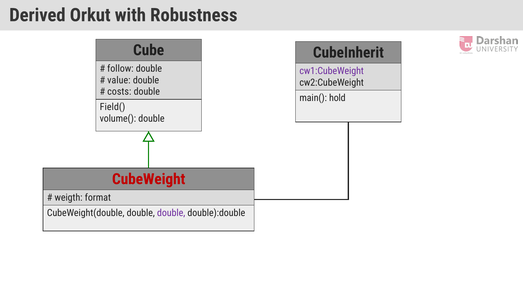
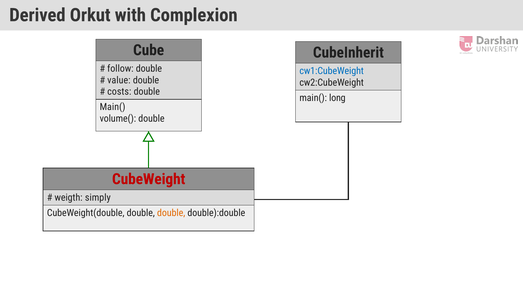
Robustness: Robustness -> Complexion
cw1:CubeWeight colour: purple -> blue
hold: hold -> long
Field( at (113, 107): Field( -> Main(
format: format -> simply
double at (171, 213) colour: purple -> orange
